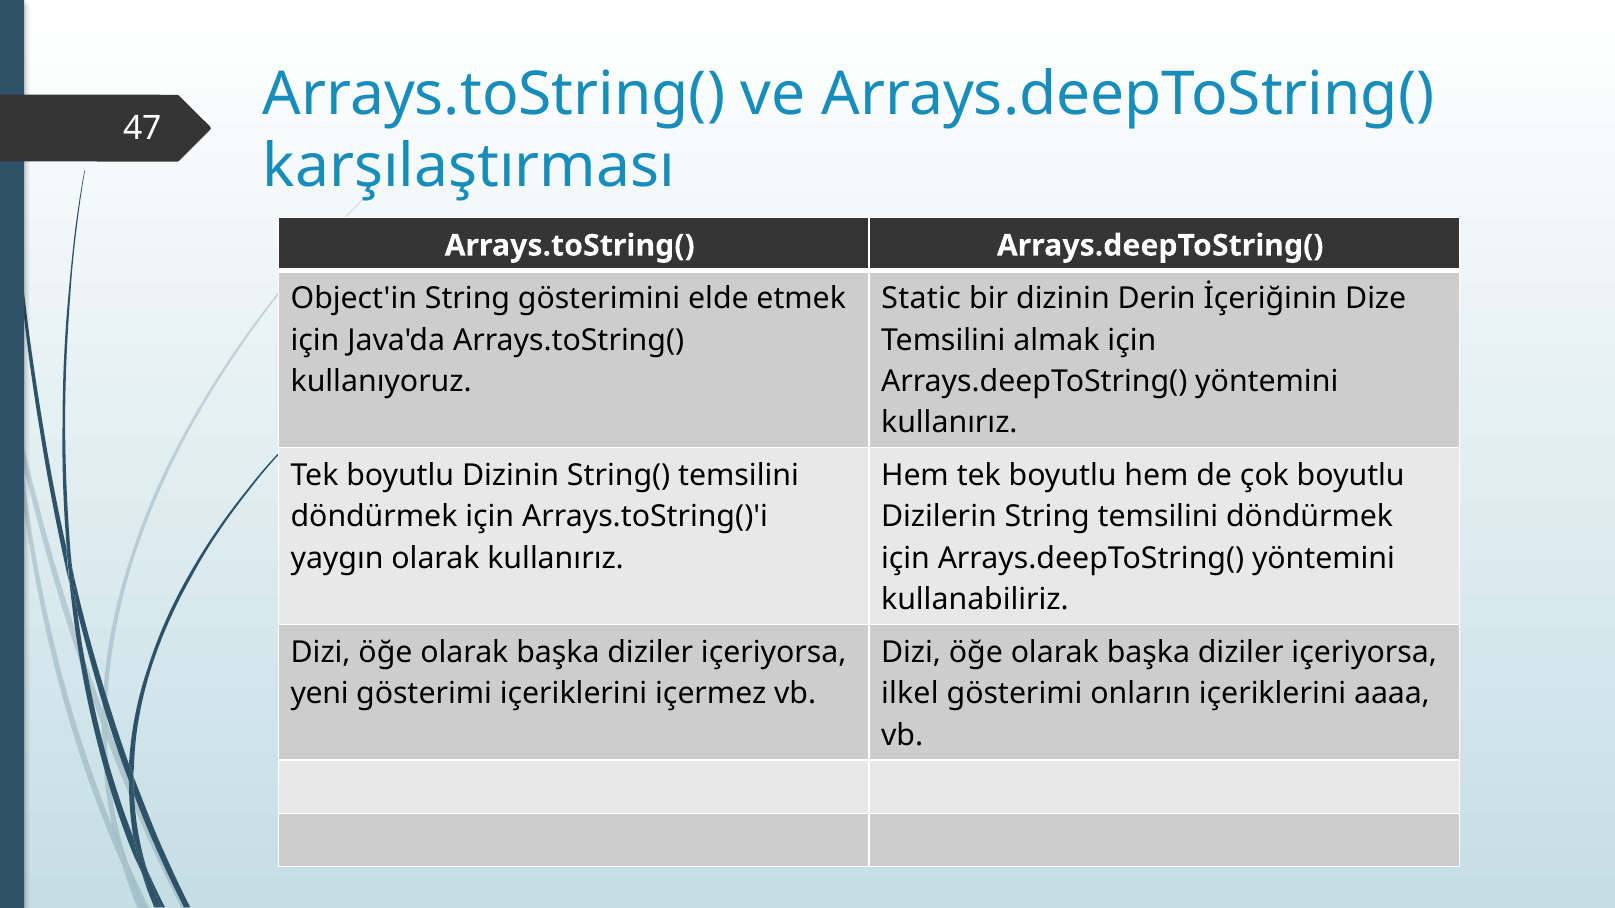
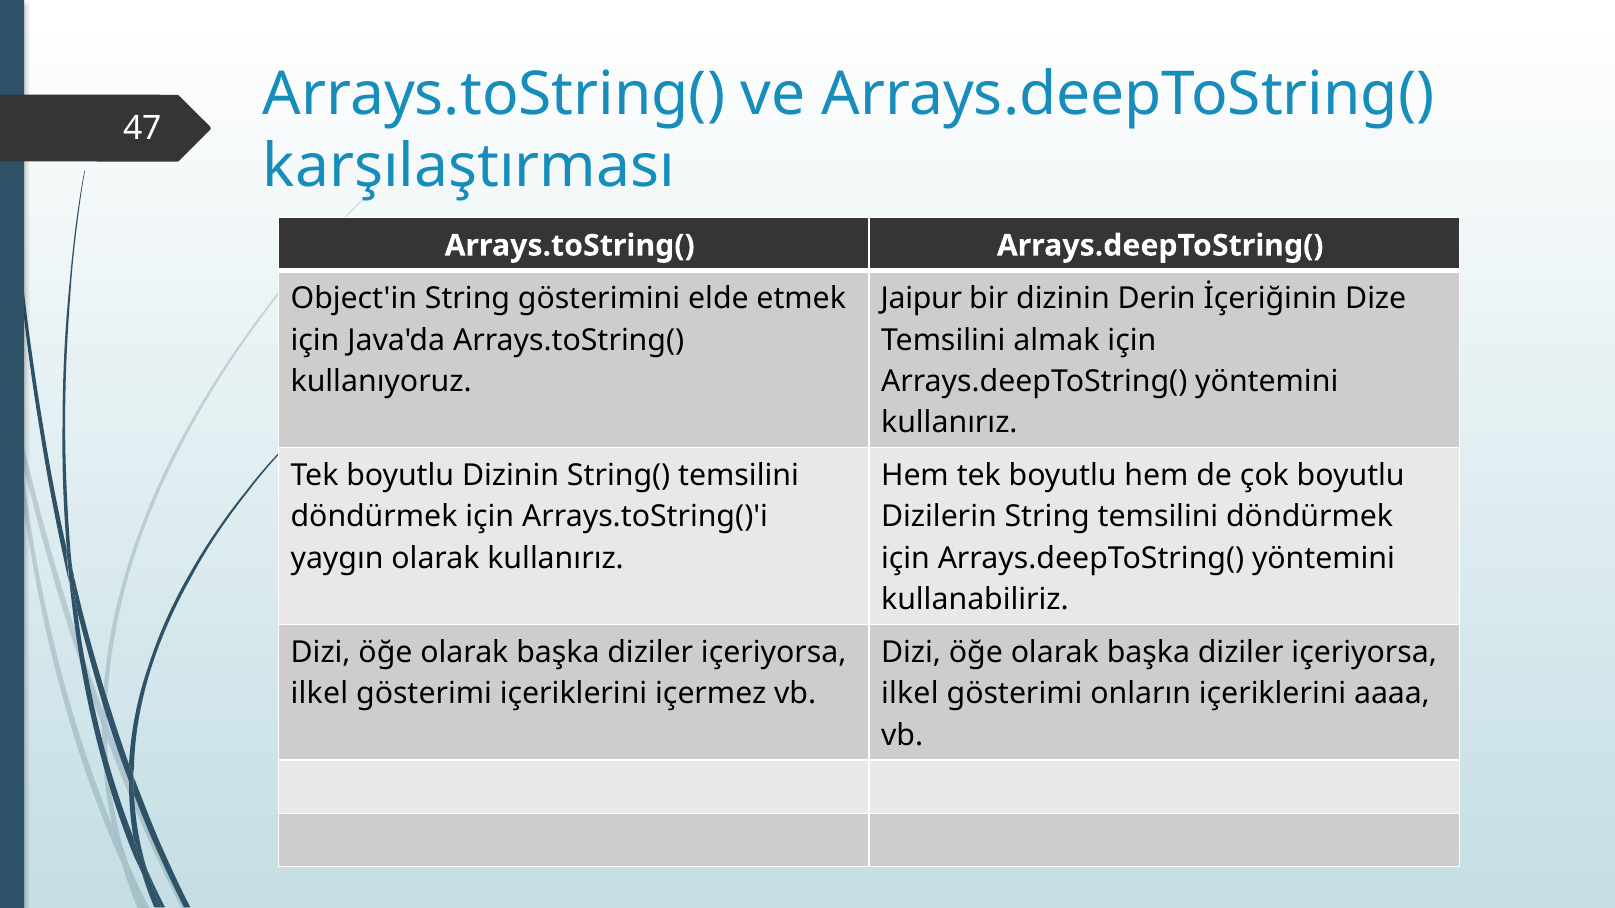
Static: Static -> Jaipur
yeni at (320, 694): yeni -> ilkel
